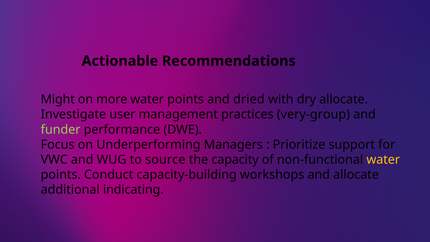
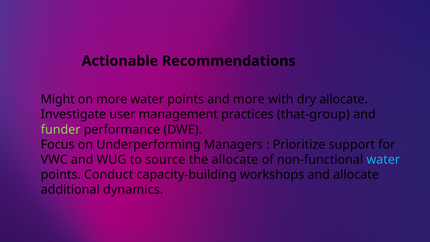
and dried: dried -> more
very-group: very-group -> that-group
the capacity: capacity -> allocate
water at (383, 160) colour: yellow -> light blue
indicating: indicating -> dynamics
